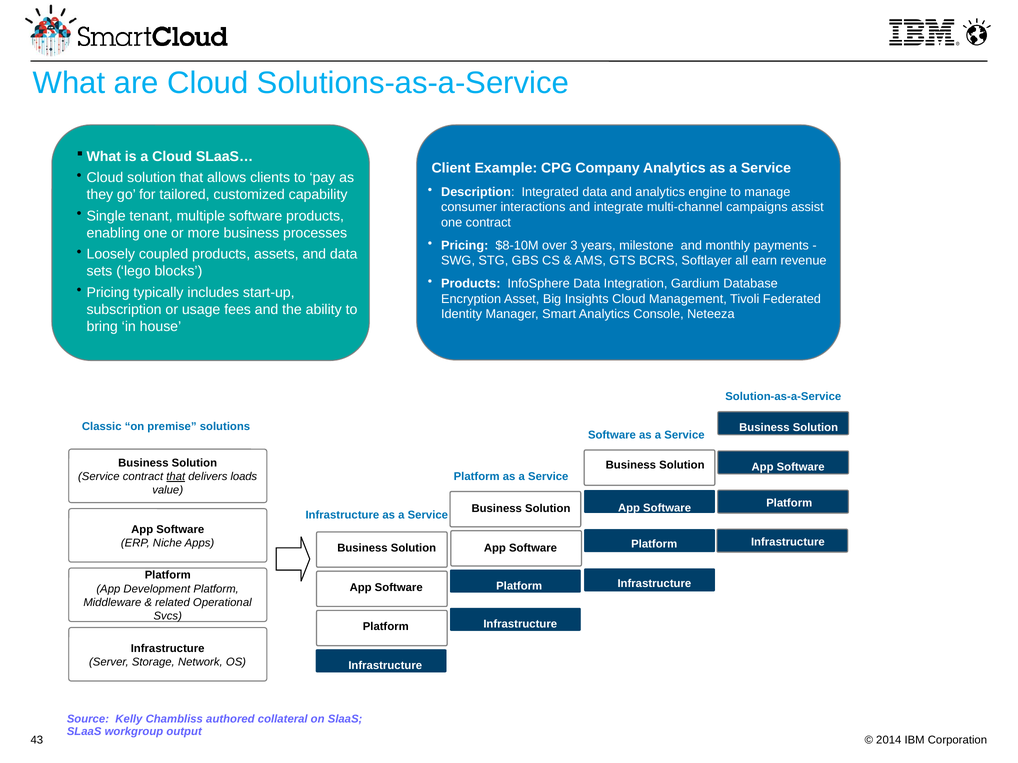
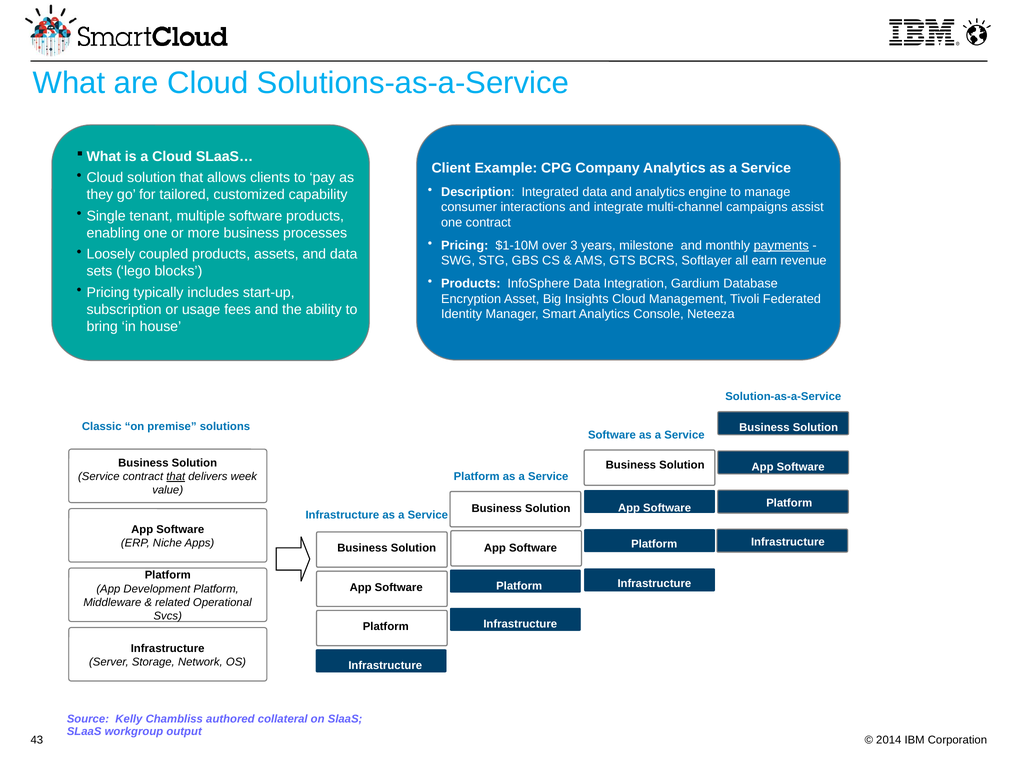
$8-10M: $8-10M -> $1-10M
payments underline: none -> present
loads: loads -> week
